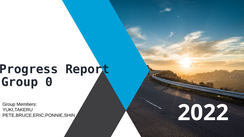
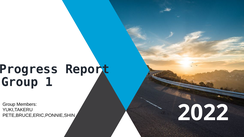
0: 0 -> 1
